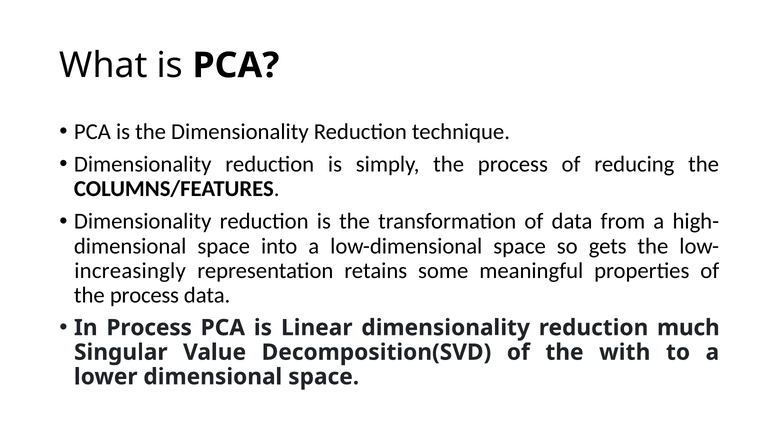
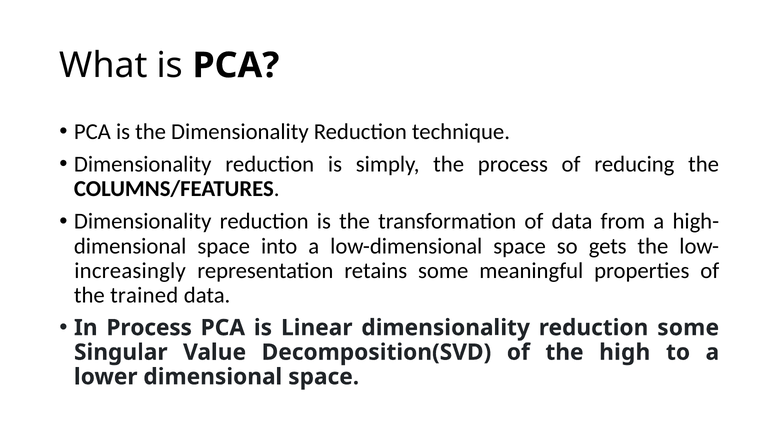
process at (144, 295): process -> trained
reduction much: much -> some
with: with -> high
